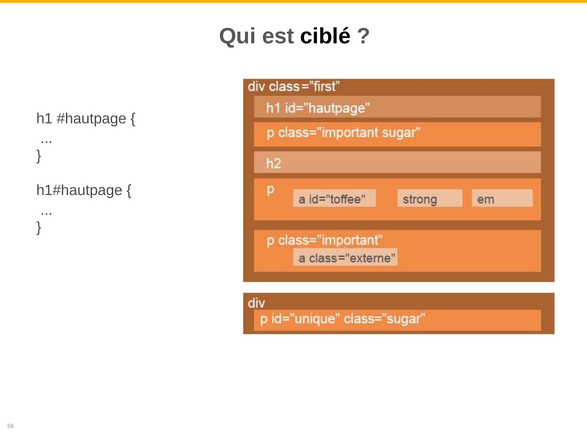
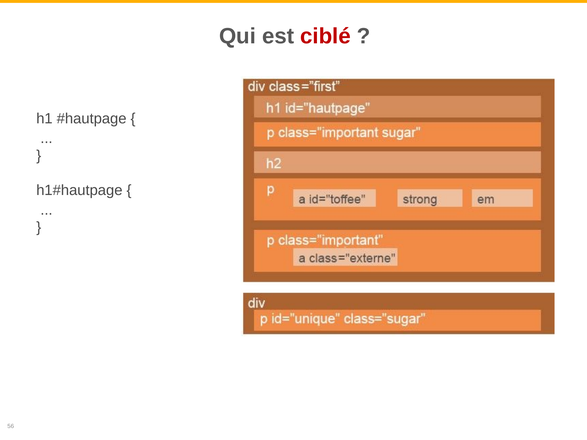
ciblé colour: black -> red
